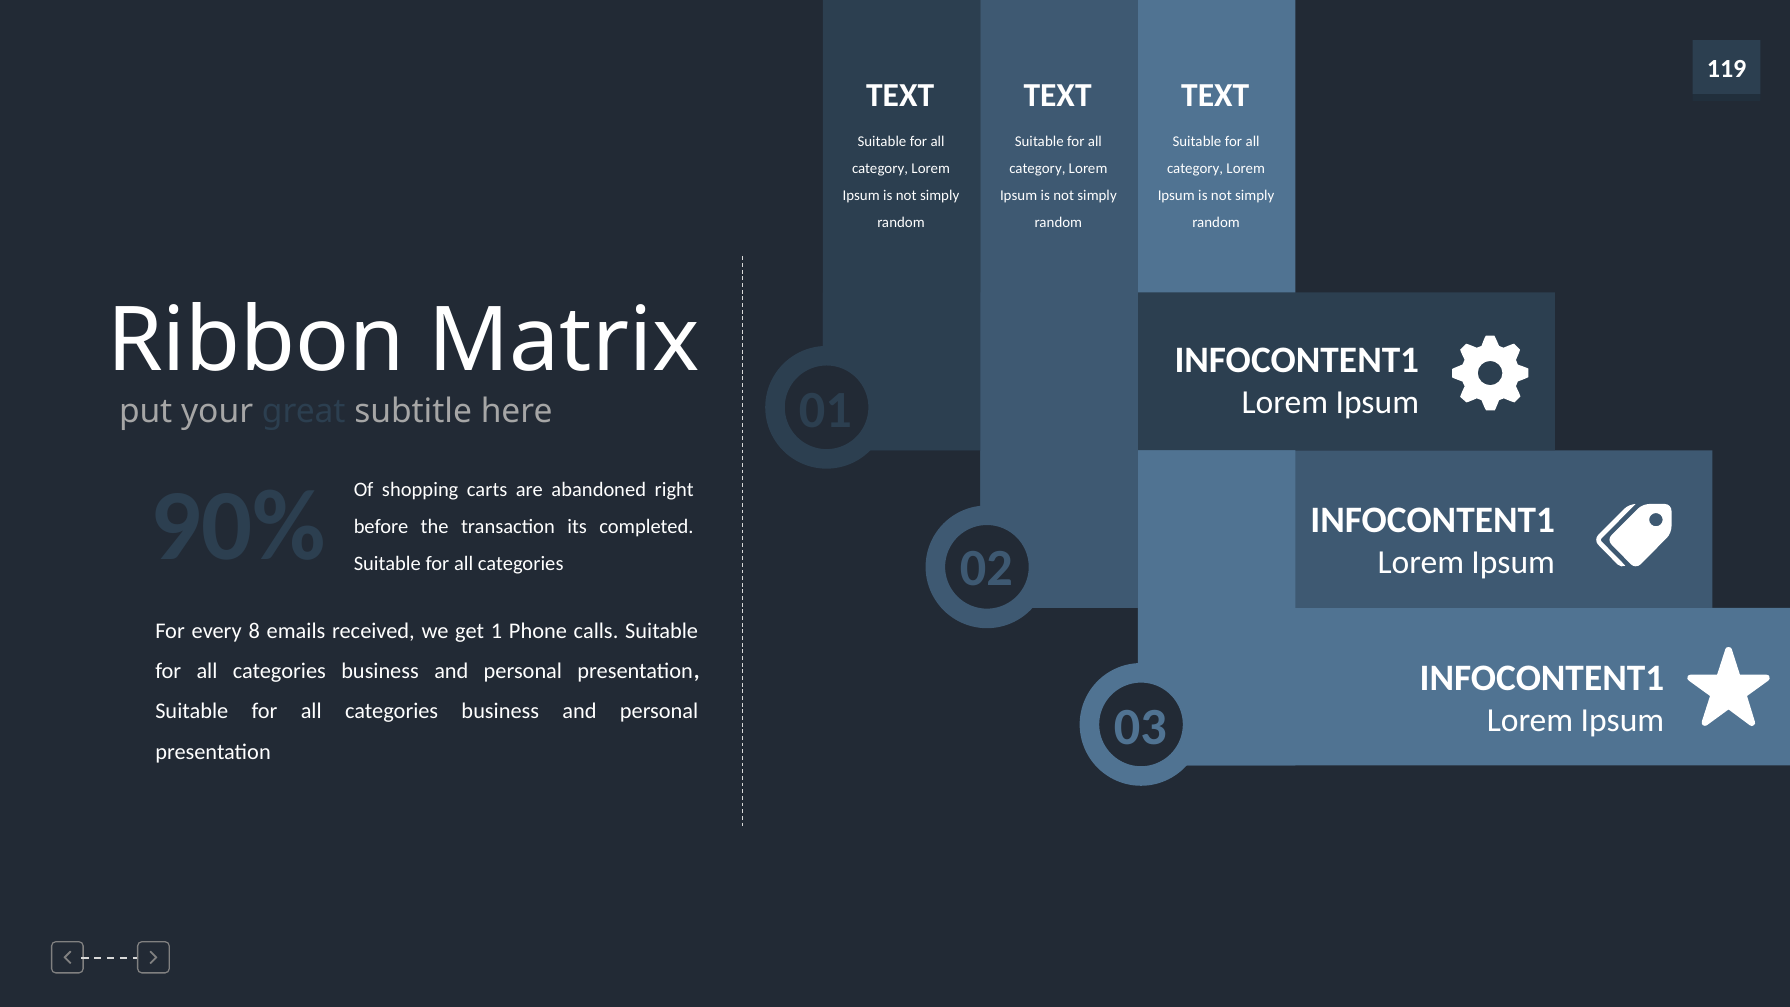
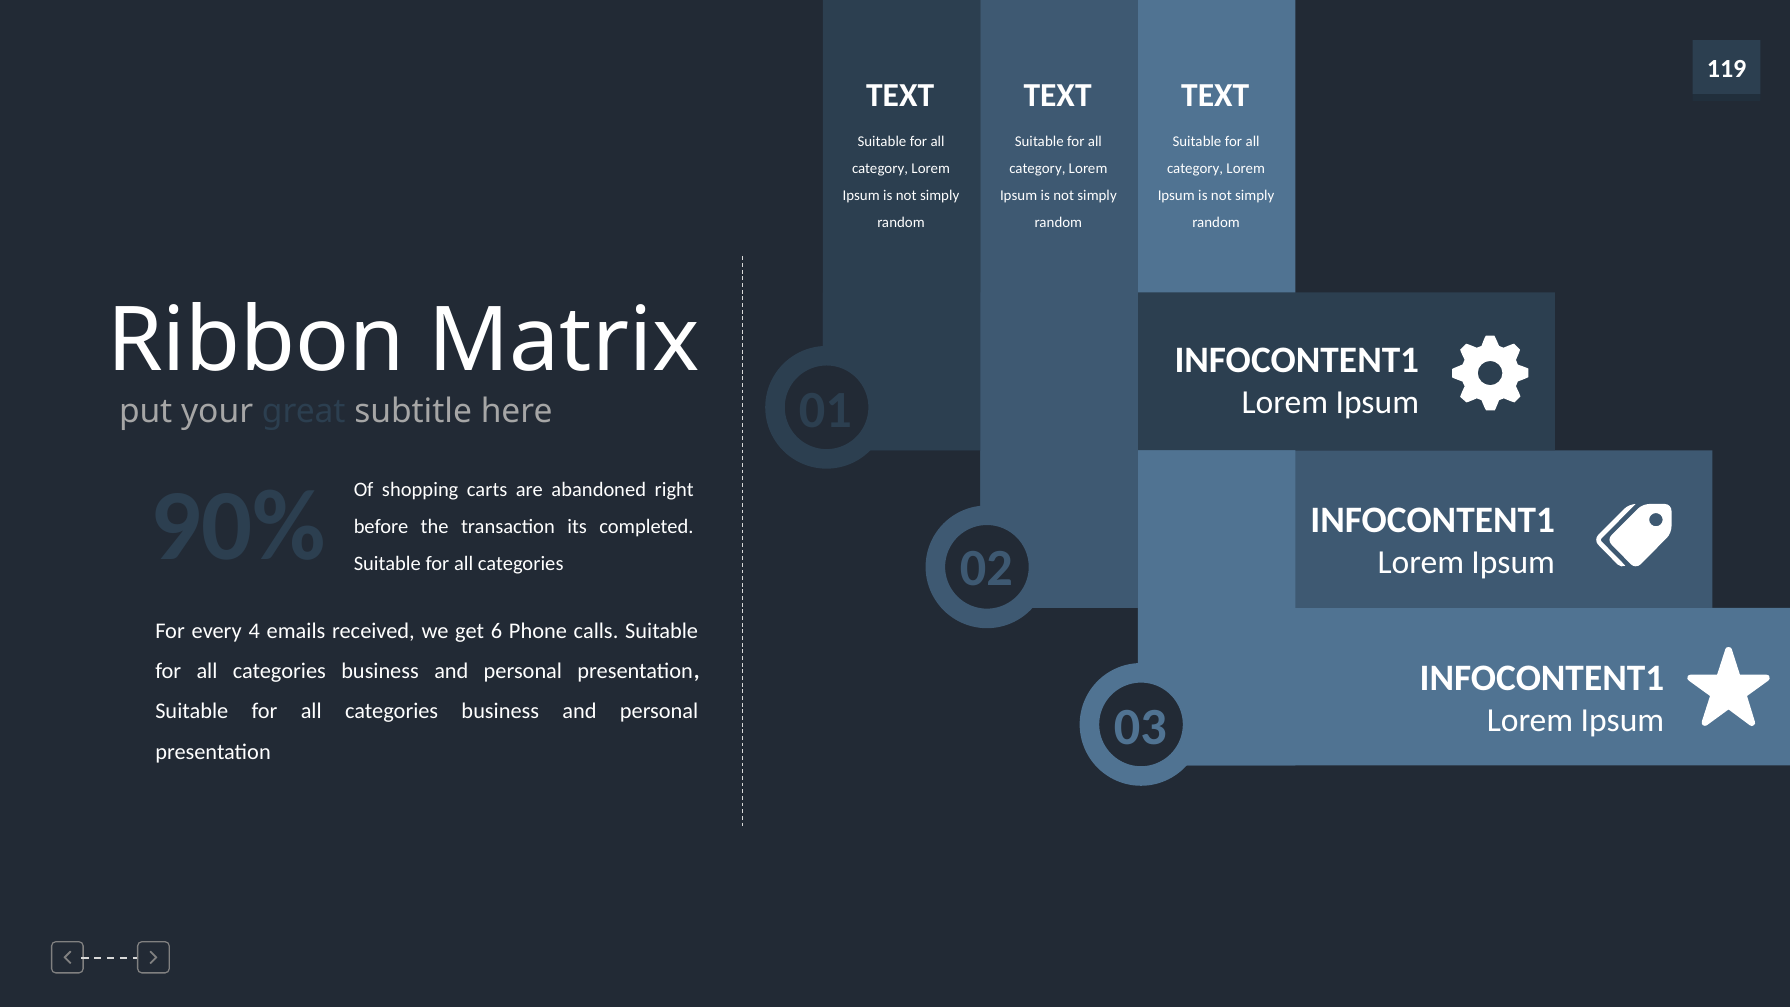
8: 8 -> 4
1: 1 -> 6
